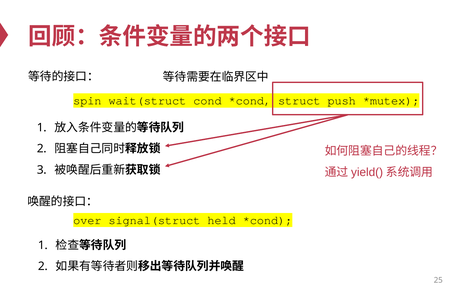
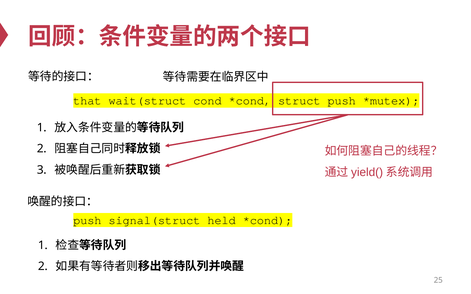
spin: spin -> that
over at (87, 220): over -> push
